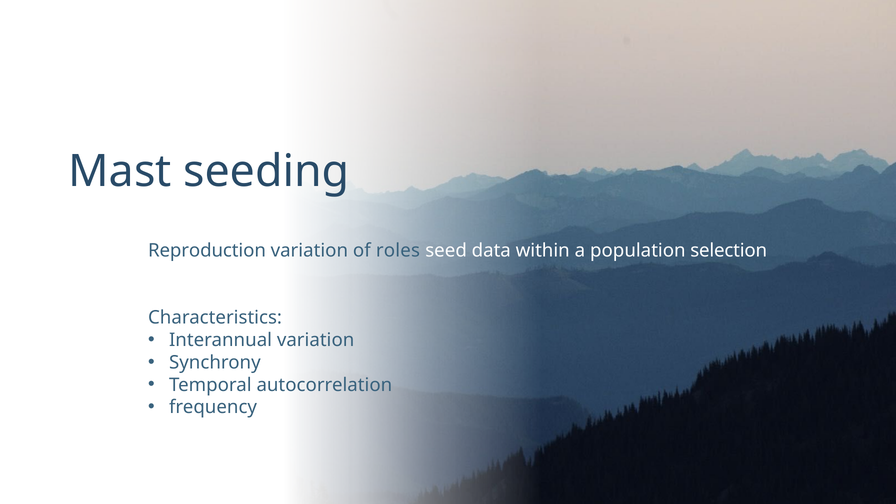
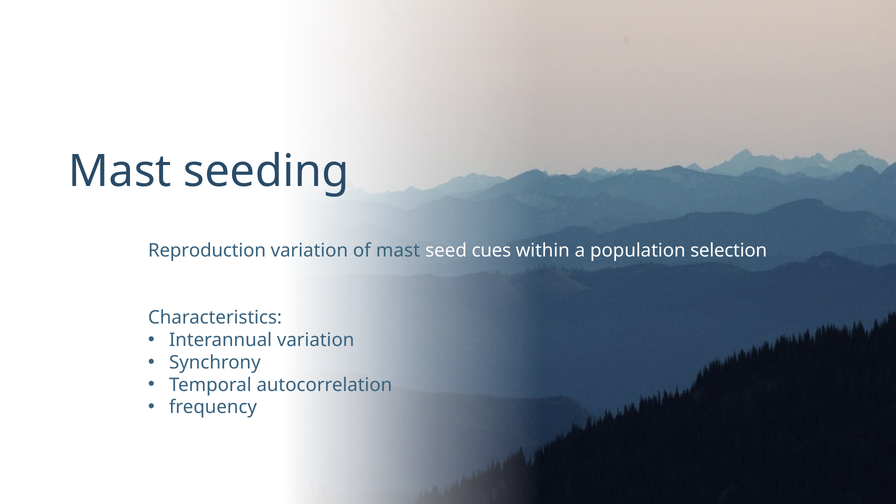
of roles: roles -> mast
data: data -> cues
